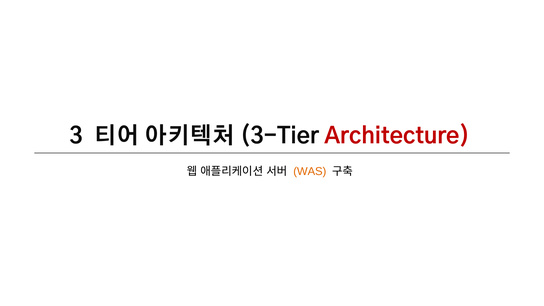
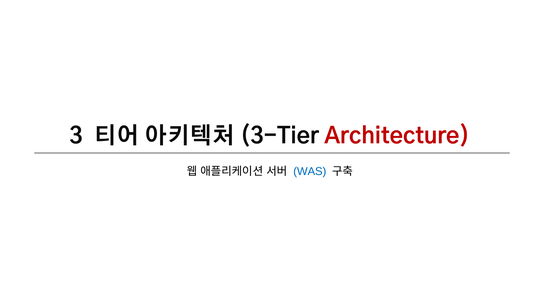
WAS colour: orange -> blue
